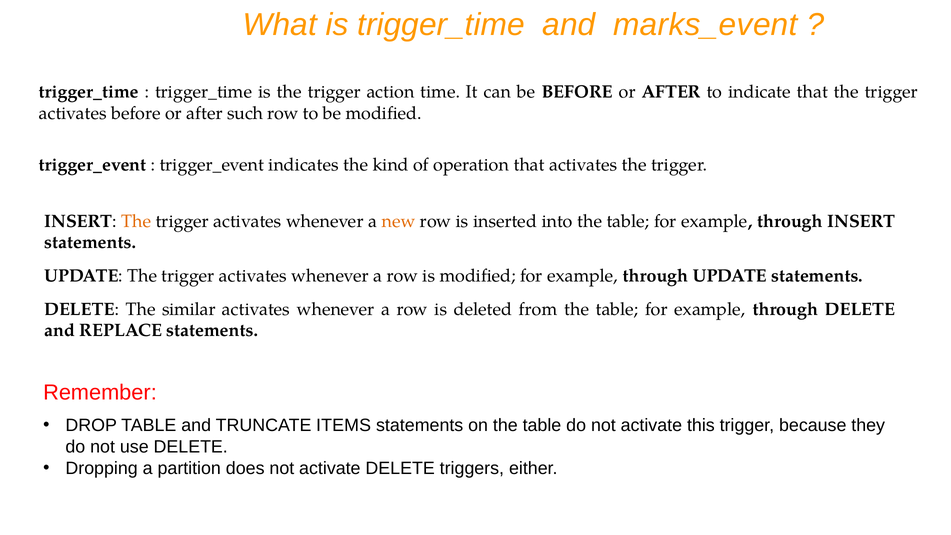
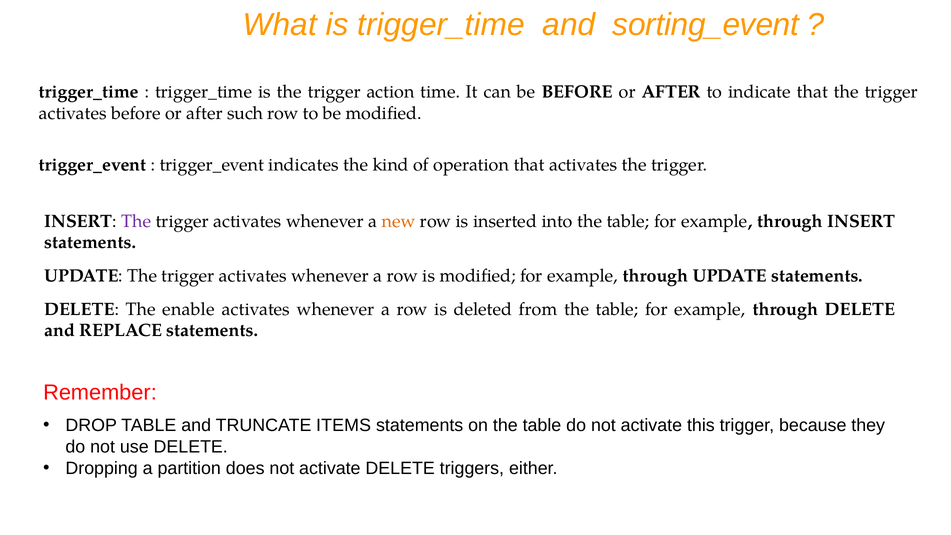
marks_event: marks_event -> sorting_event
The at (136, 221) colour: orange -> purple
similar: similar -> enable
